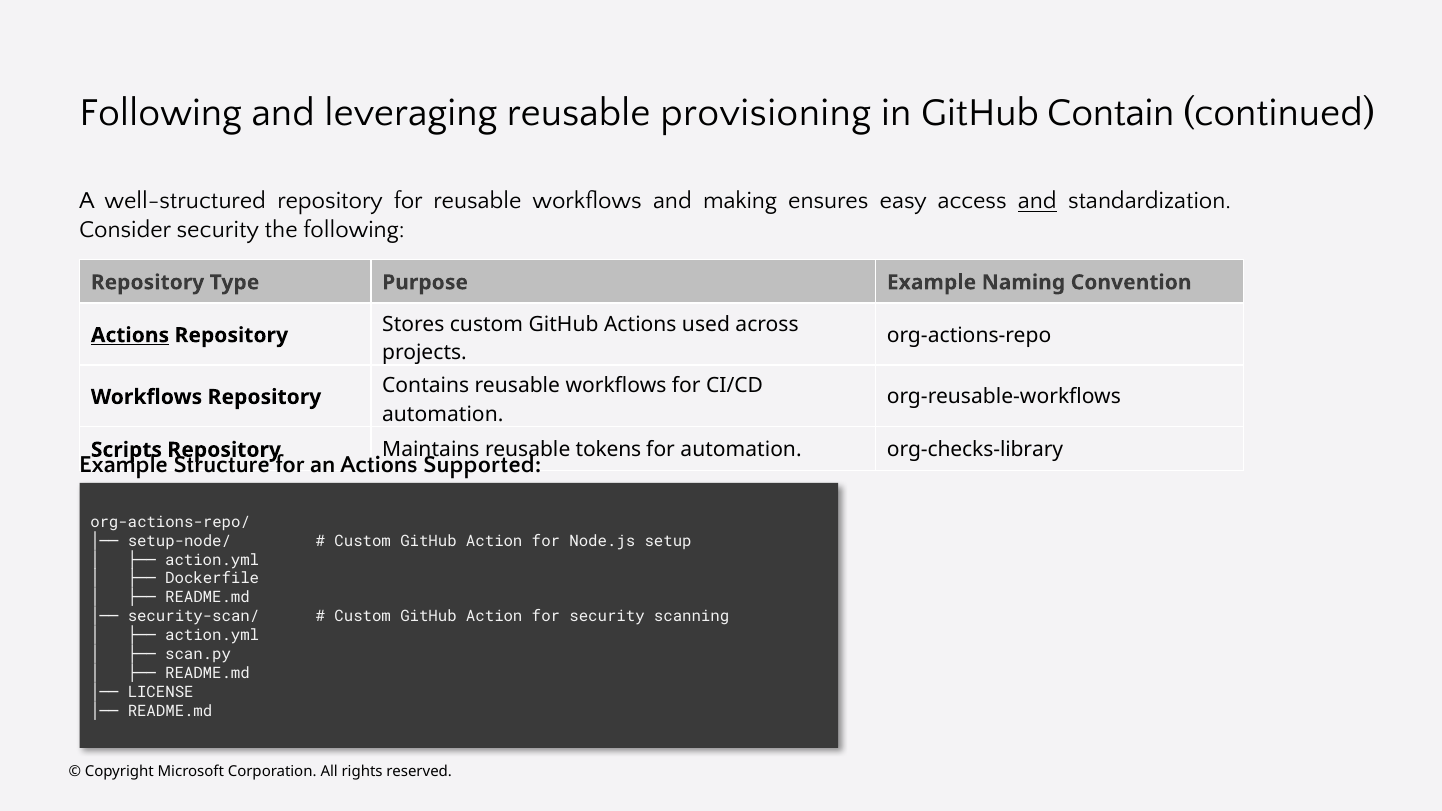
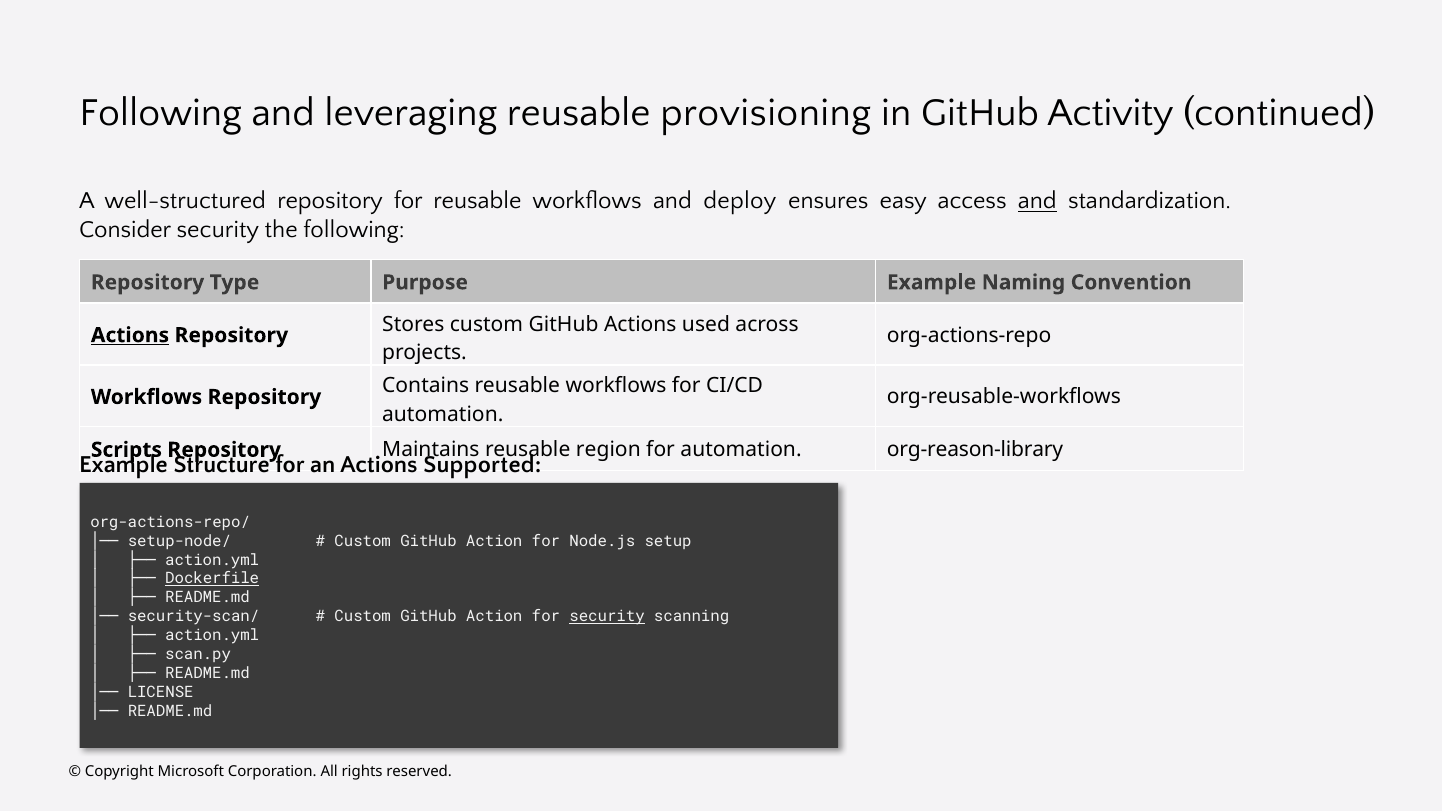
Contain: Contain -> Activity
making: making -> deploy
tokens: tokens -> region
org-checks-library: org-checks-library -> org-reason-library
Dockerfile underline: none -> present
security at (607, 617) underline: none -> present
